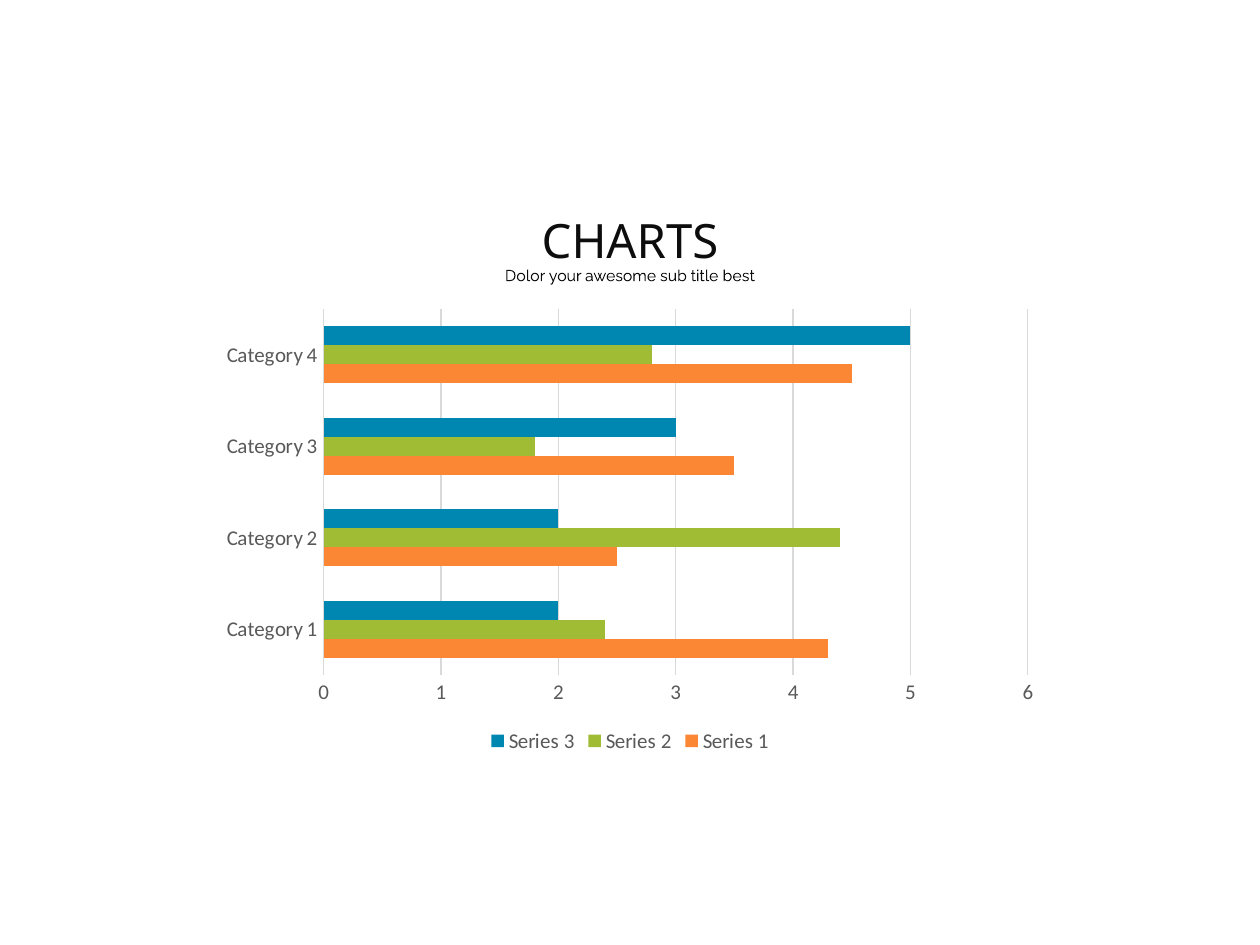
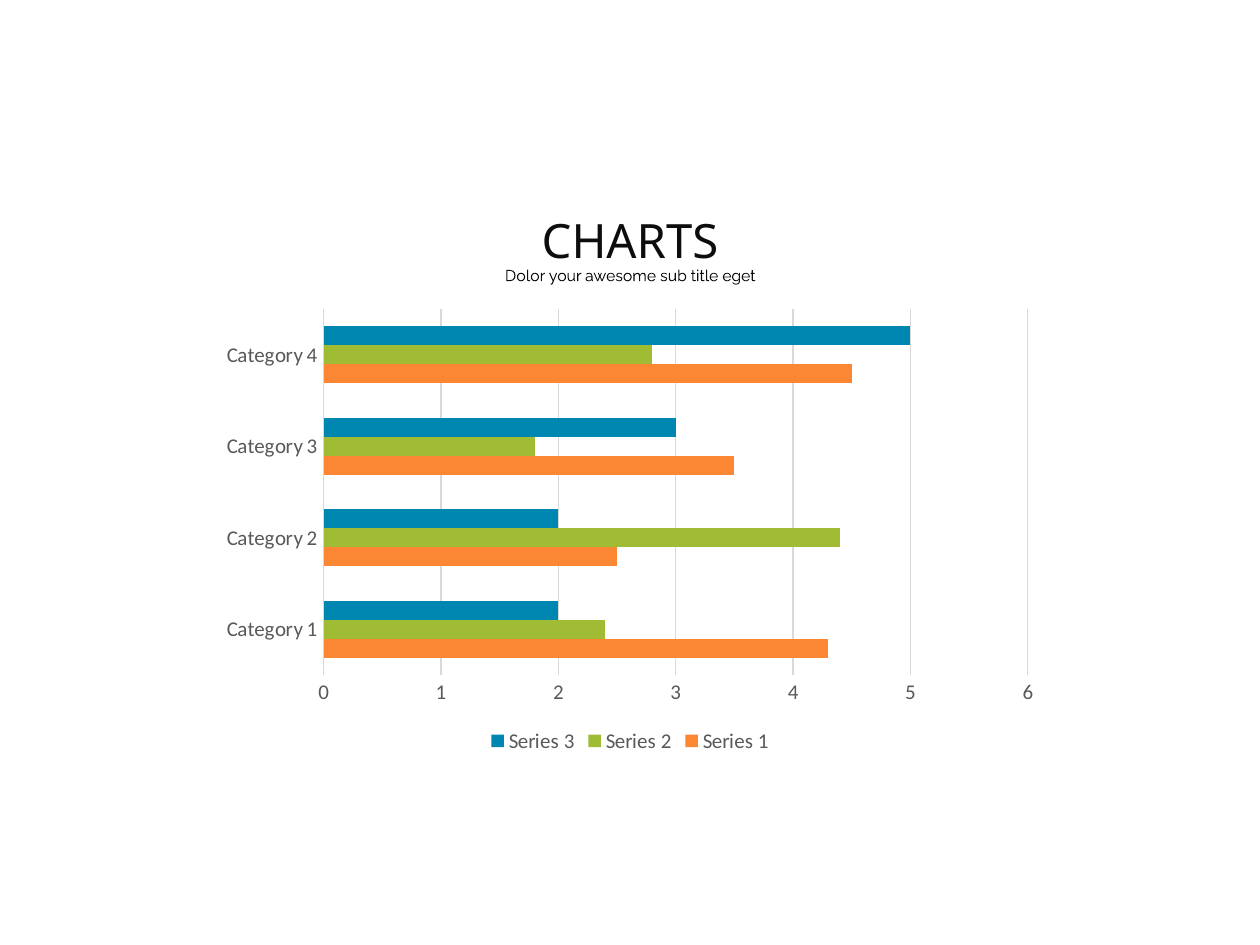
best: best -> eget
